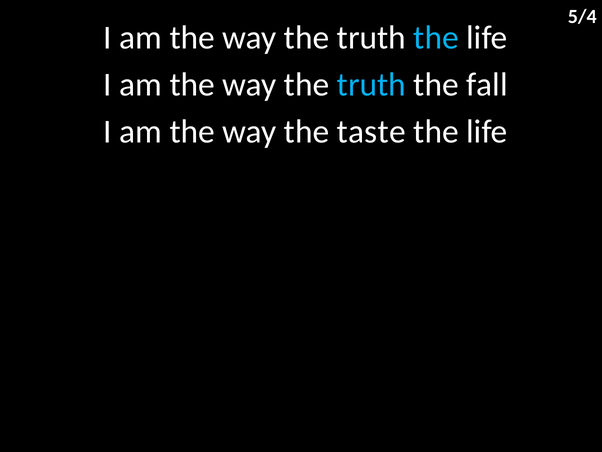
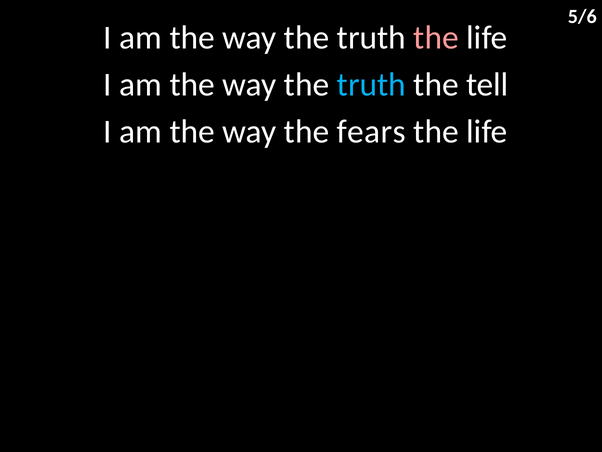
5/4: 5/4 -> 5/6
the at (436, 38) colour: light blue -> pink
fall: fall -> tell
taste: taste -> fears
